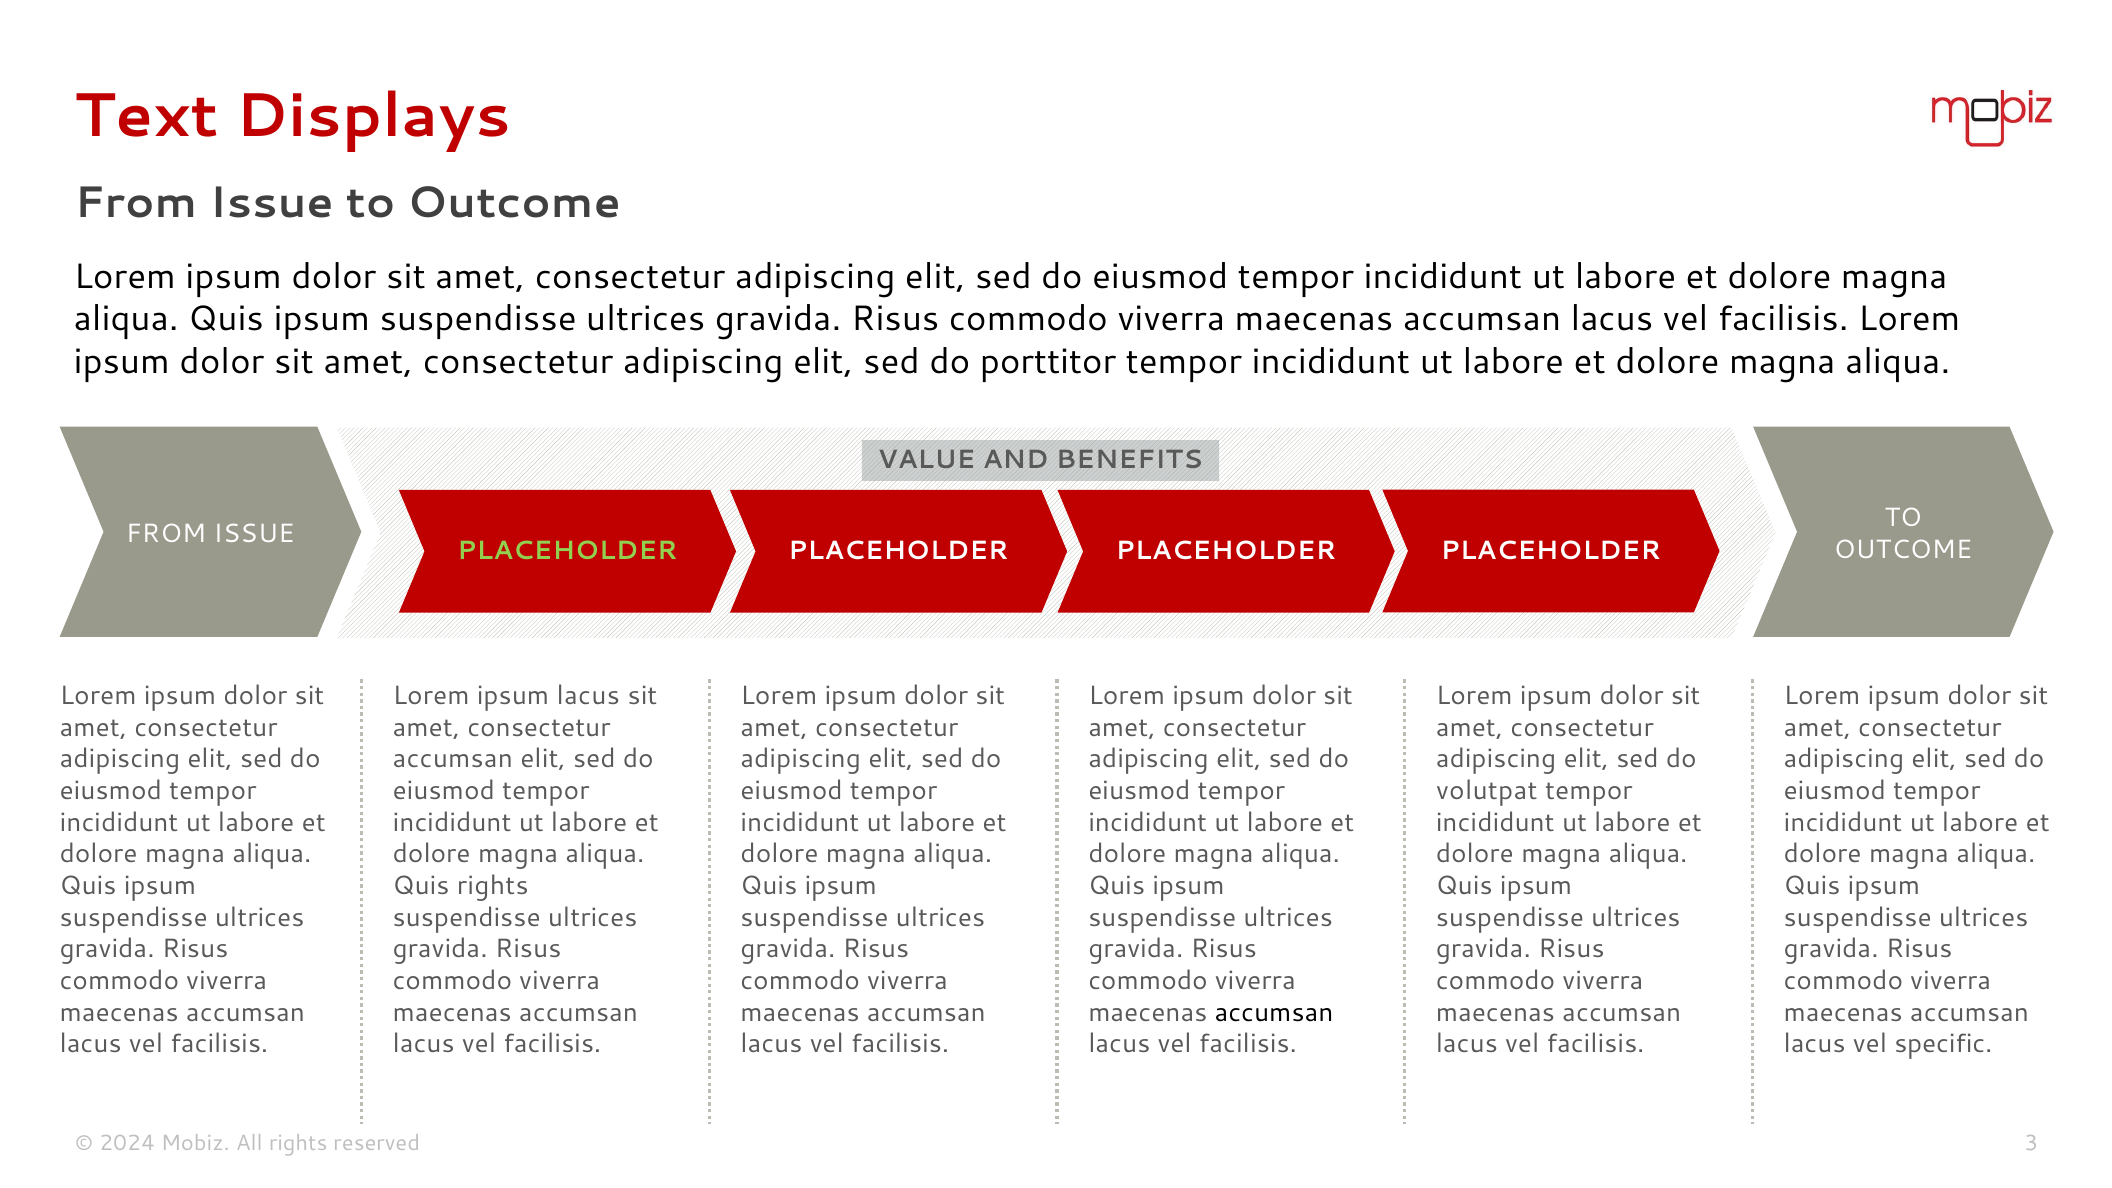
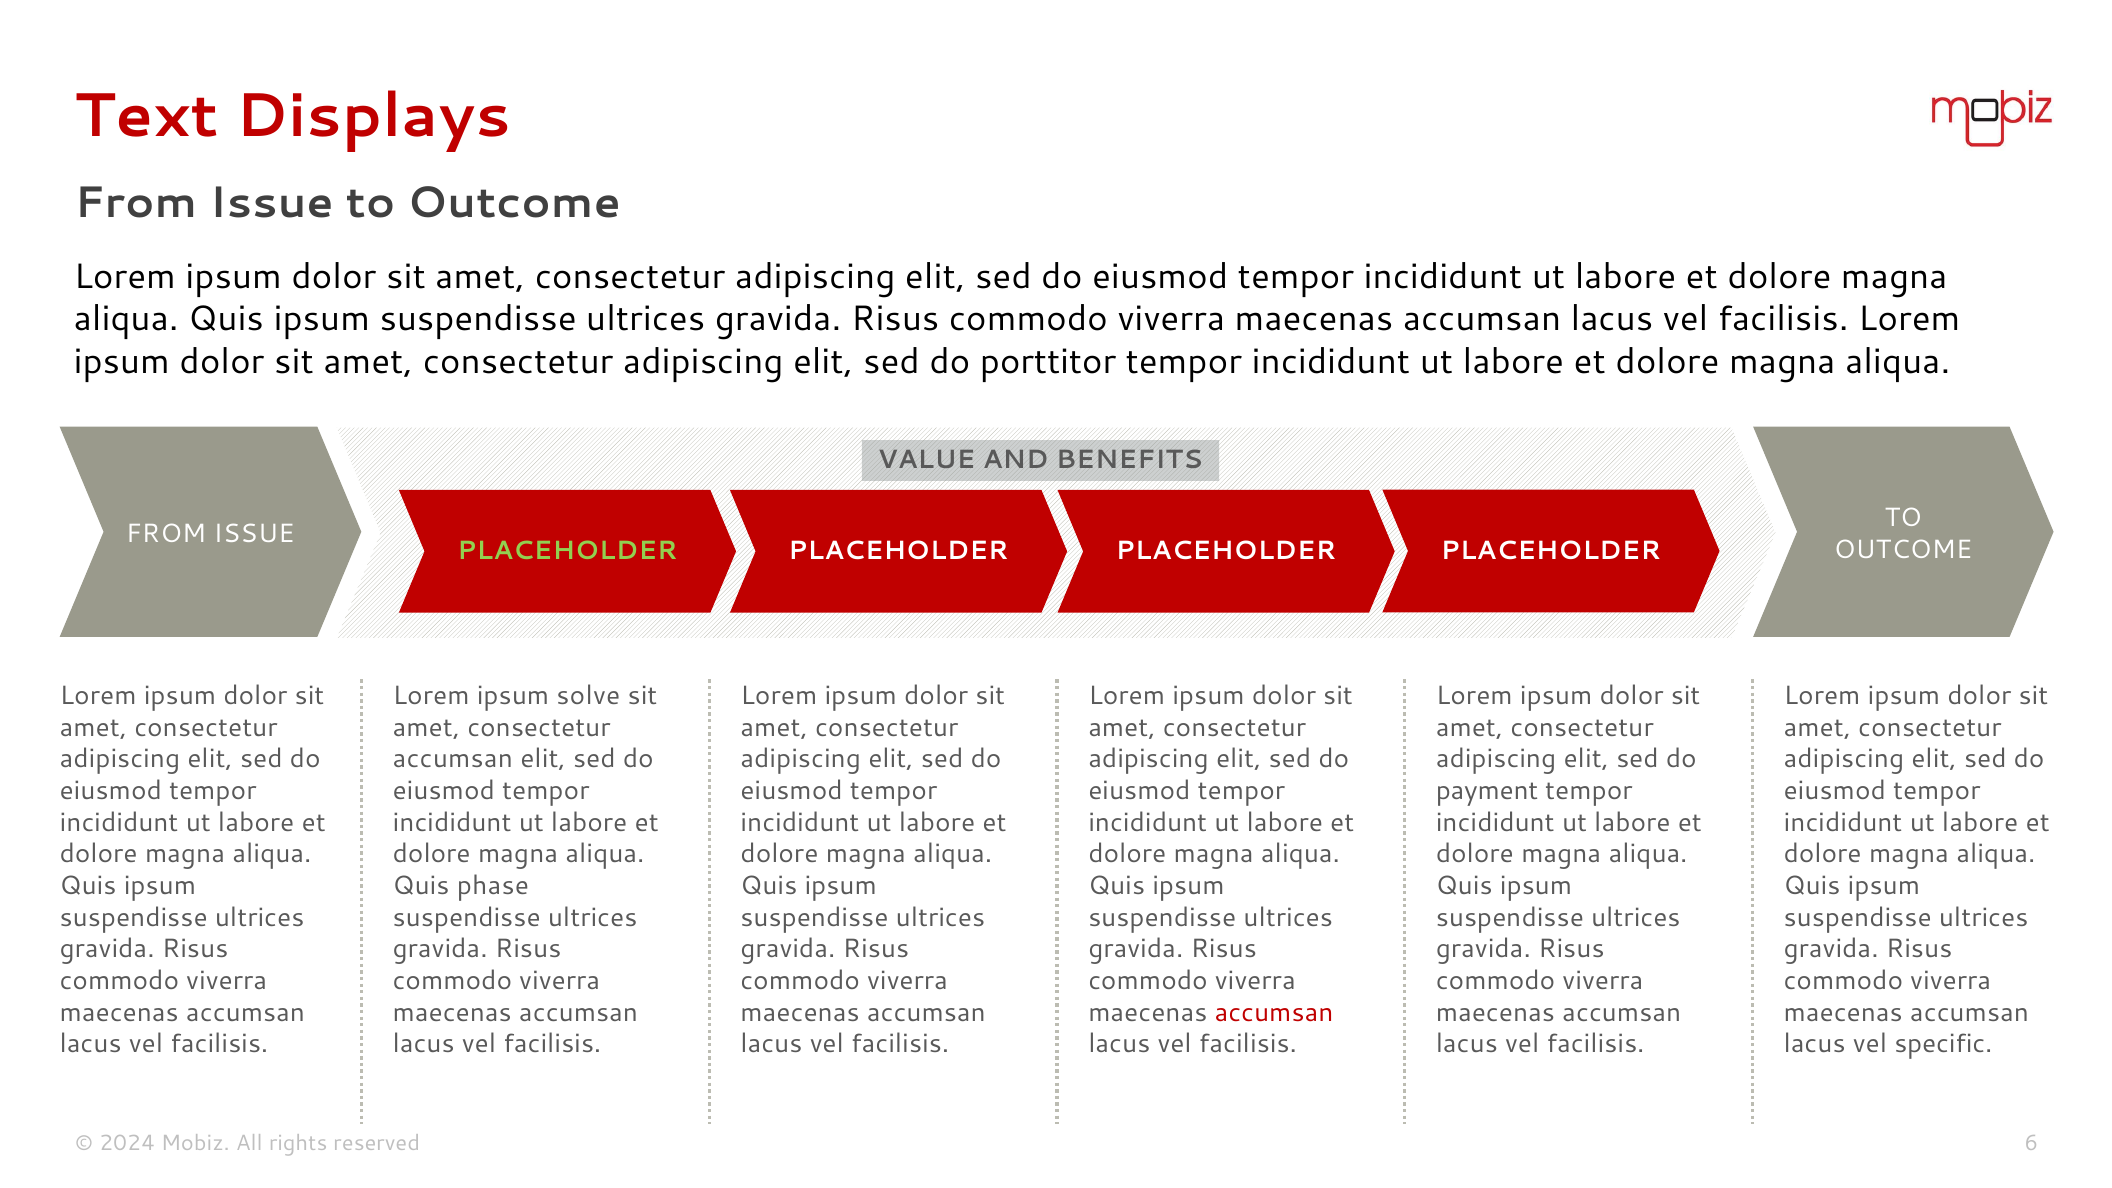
ipsum lacus: lacus -> solve
volutpat: volutpat -> payment
Quis rights: rights -> phase
accumsan at (1274, 1013) colour: black -> red
3: 3 -> 6
